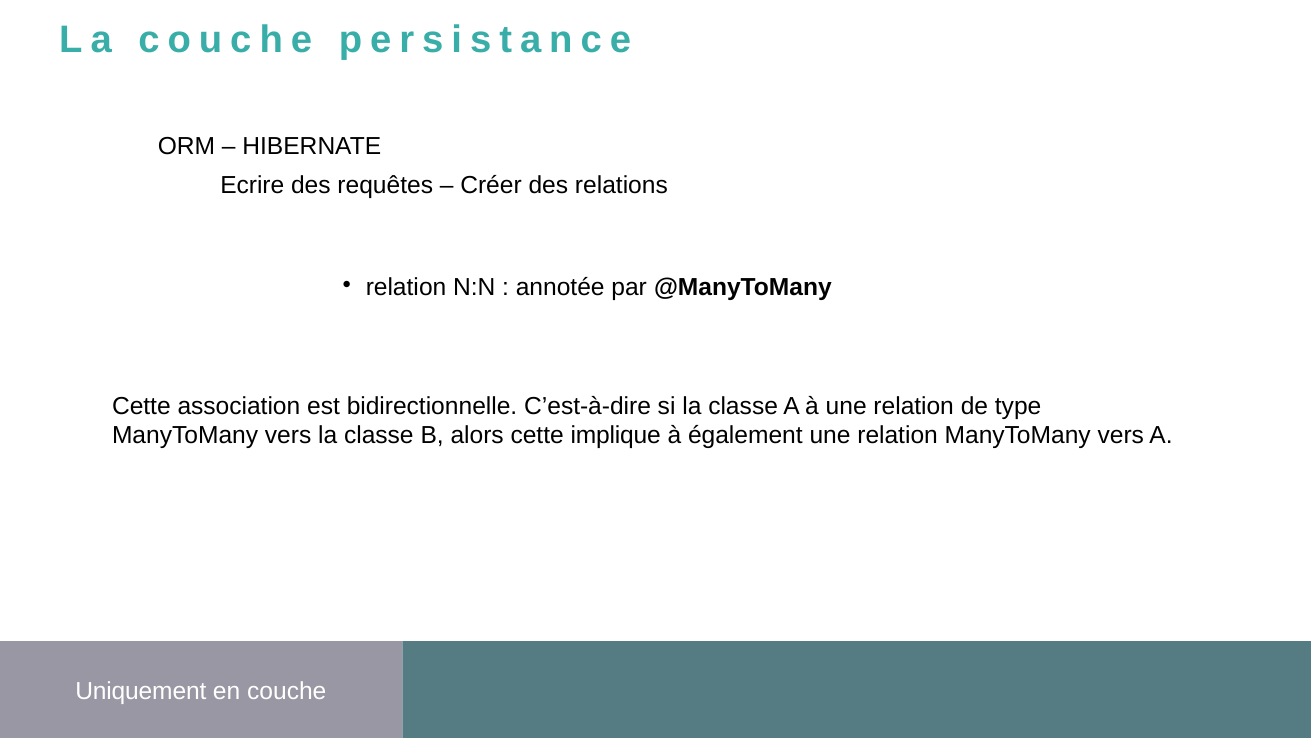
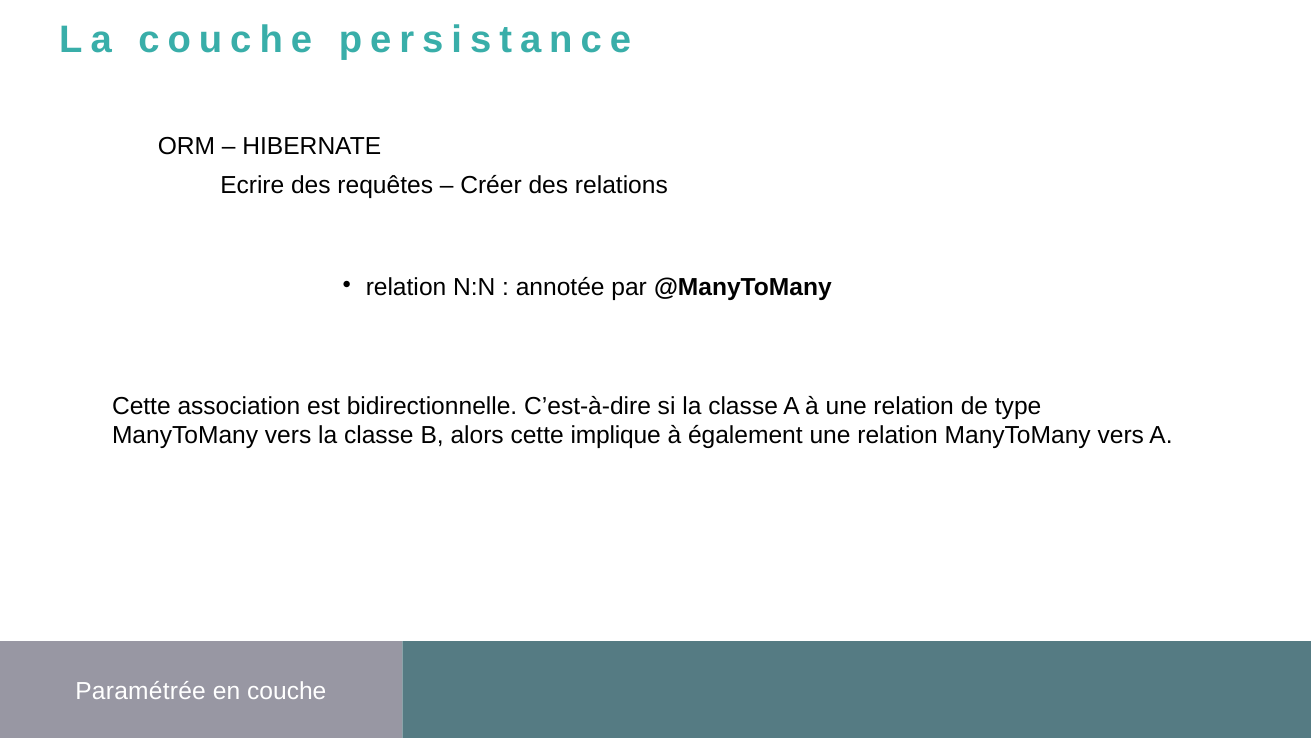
Uniquement: Uniquement -> Paramétrée
